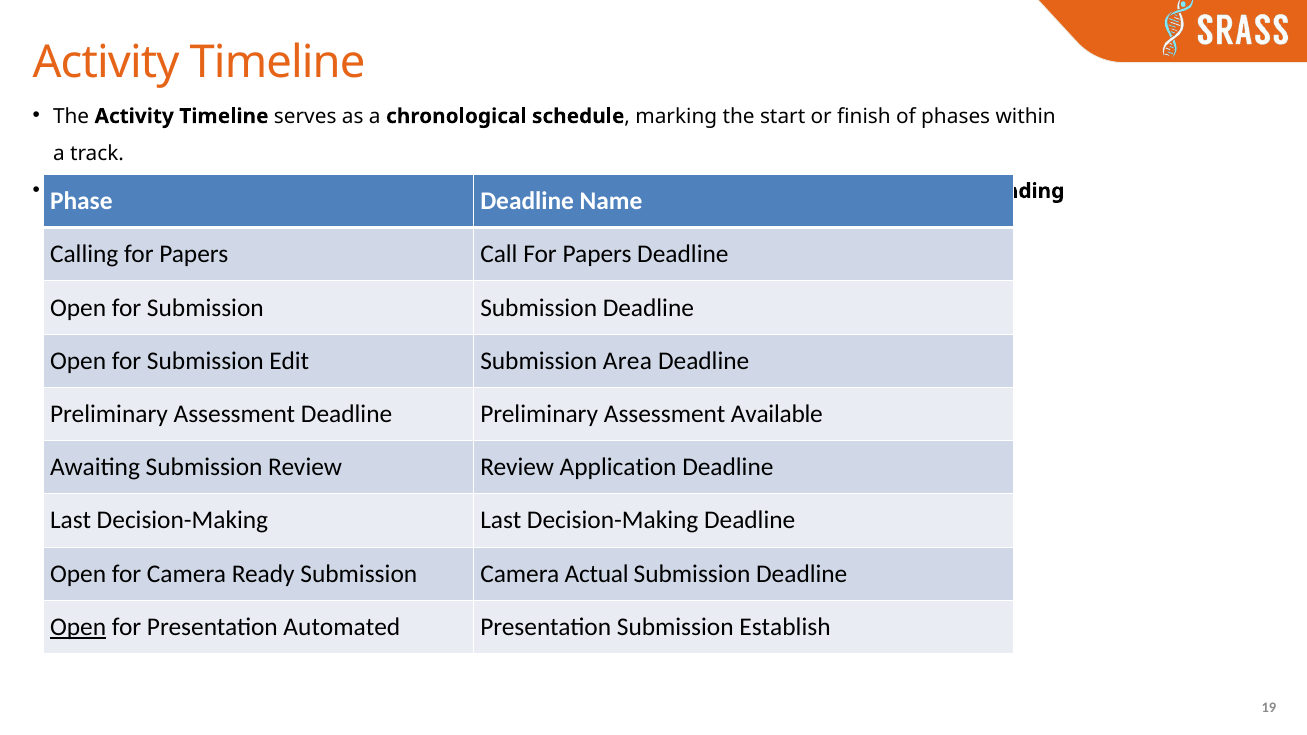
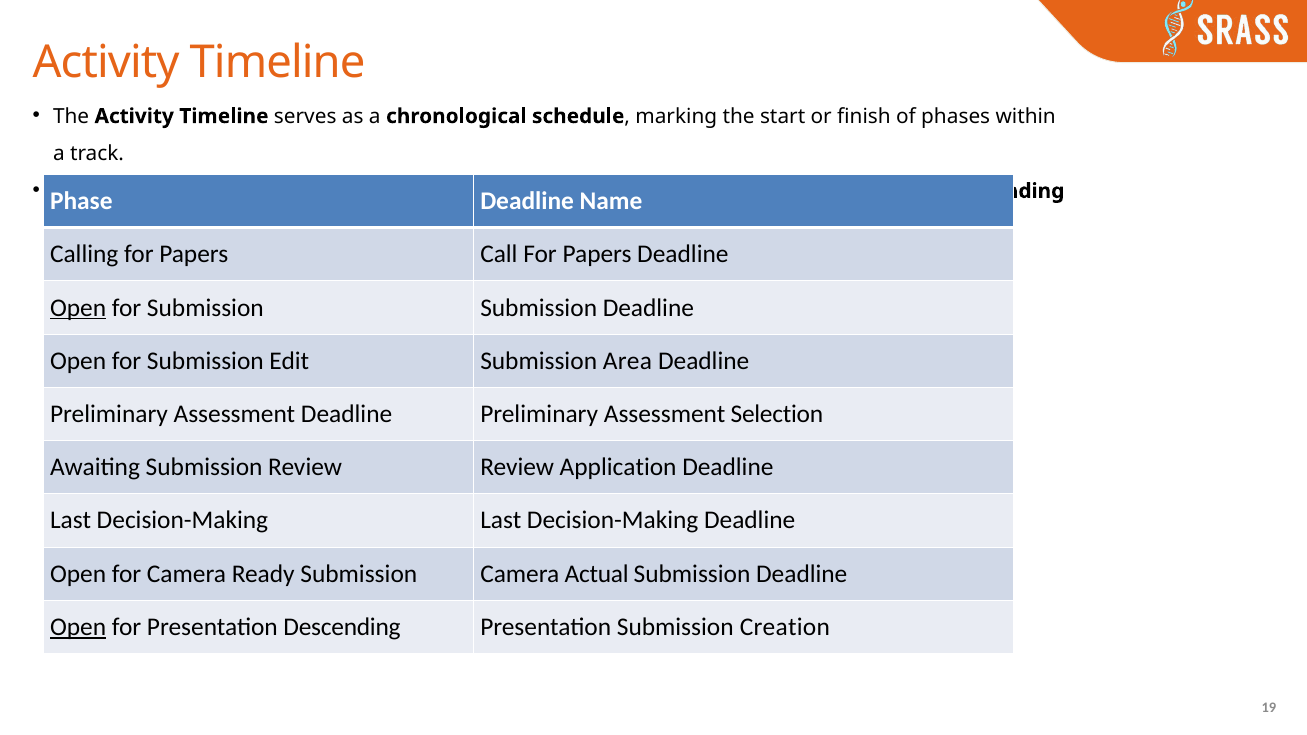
Open at (78, 308) underline: none -> present
Available: Available -> Selection
Automated: Automated -> Descending
Establish: Establish -> Creation
